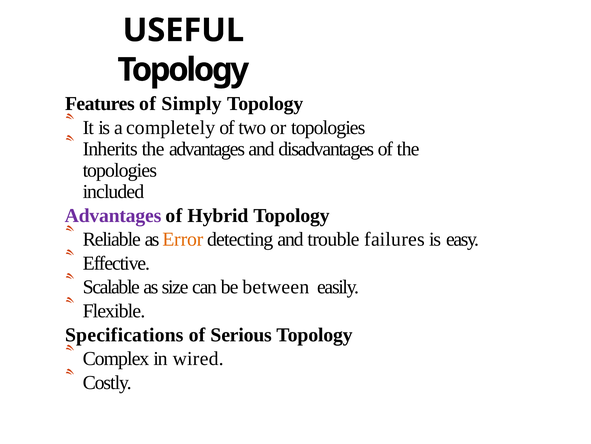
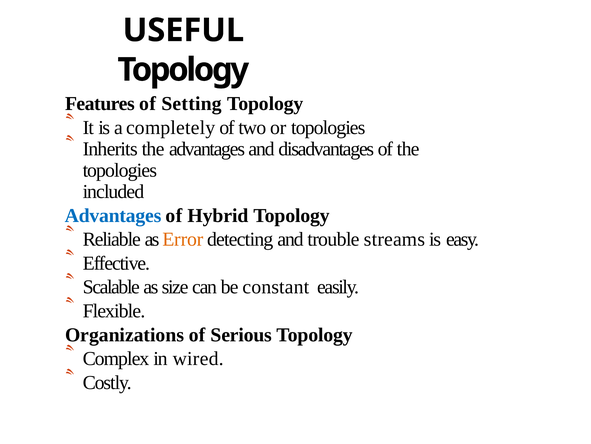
Simply: Simply -> Setting
Advantages at (113, 215) colour: purple -> blue
failures: failures -> streams
between: between -> constant
Specifications: Specifications -> Organizations
